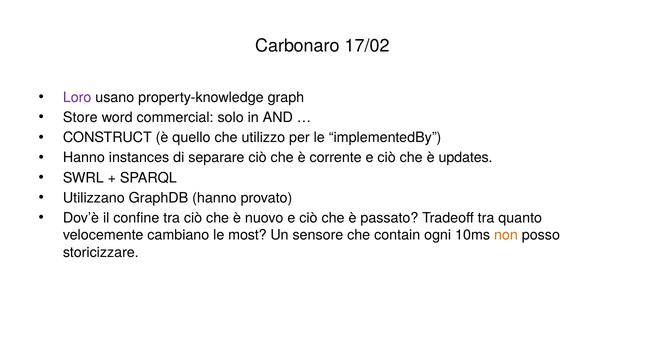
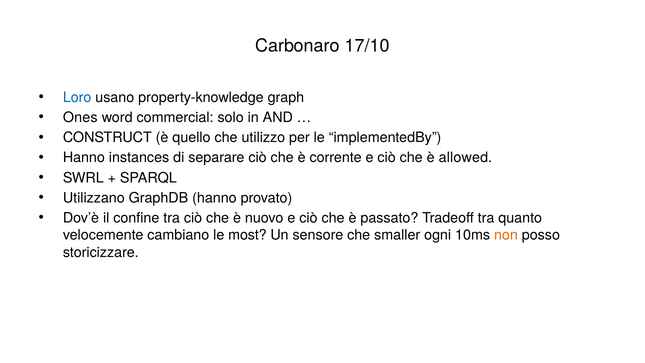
17/02: 17/02 -> 17/10
Loro colour: purple -> blue
Store: Store -> Ones
updates: updates -> allowed
contain: contain -> smaller
